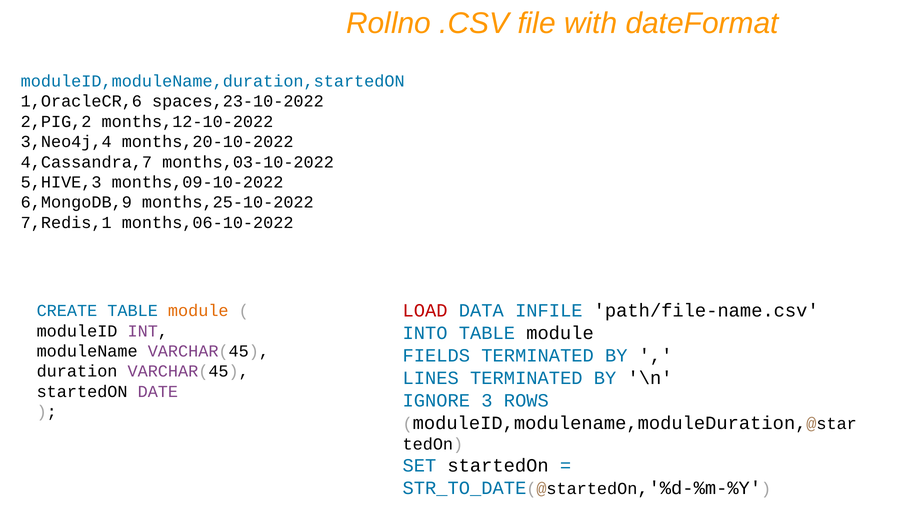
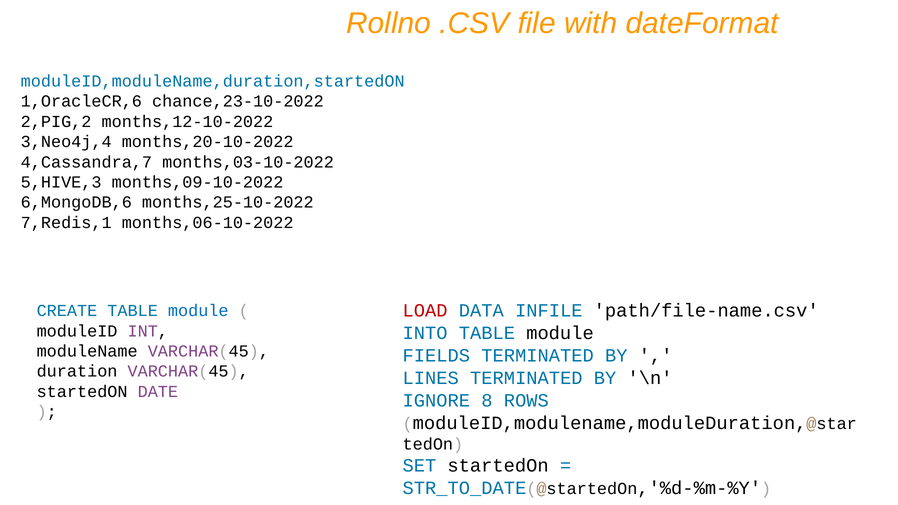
spaces,23-10-2022: spaces,23-10-2022 -> chance,23-10-2022
6,MongoDB,9: 6,MongoDB,9 -> 6,MongoDB,6
module at (198, 311) colour: orange -> blue
3: 3 -> 8
